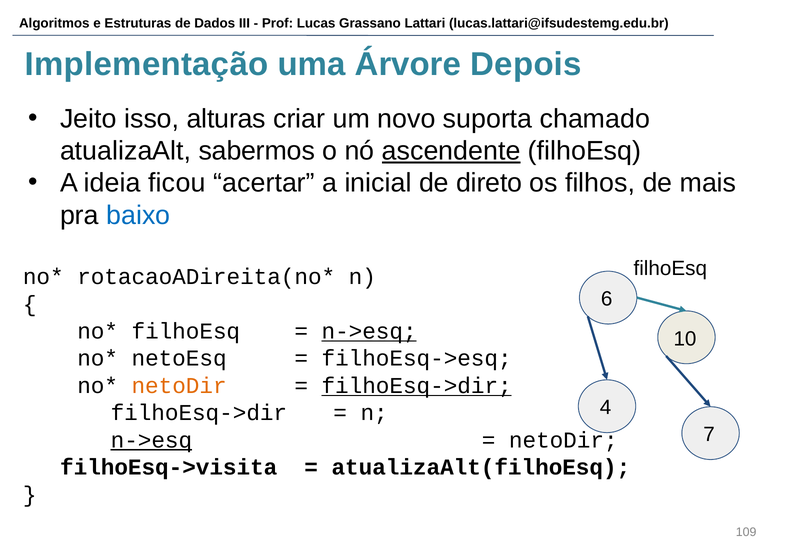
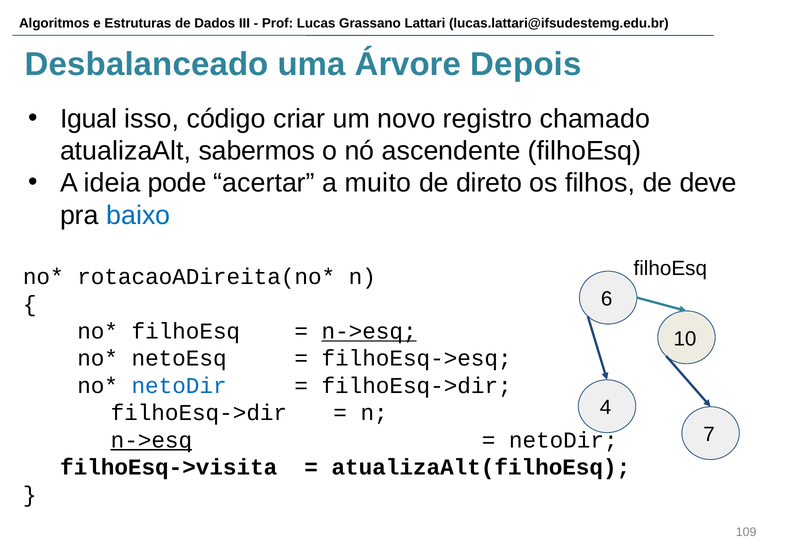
Implementação: Implementação -> Desbalanceado
Jeito: Jeito -> Igual
alturas: alturas -> código
suporta: suporta -> registro
ascendente underline: present -> none
ficou: ficou -> pode
inicial: inicial -> muito
mais: mais -> deve
netoDir at (179, 385) colour: orange -> blue
filhoEsq->dir at (417, 385) underline: present -> none
